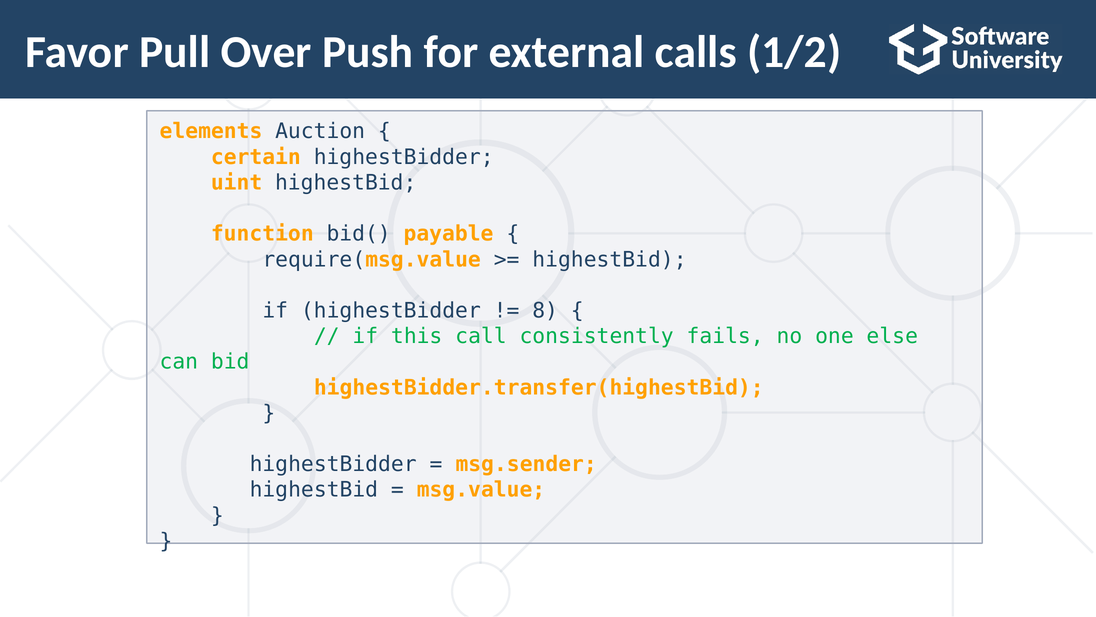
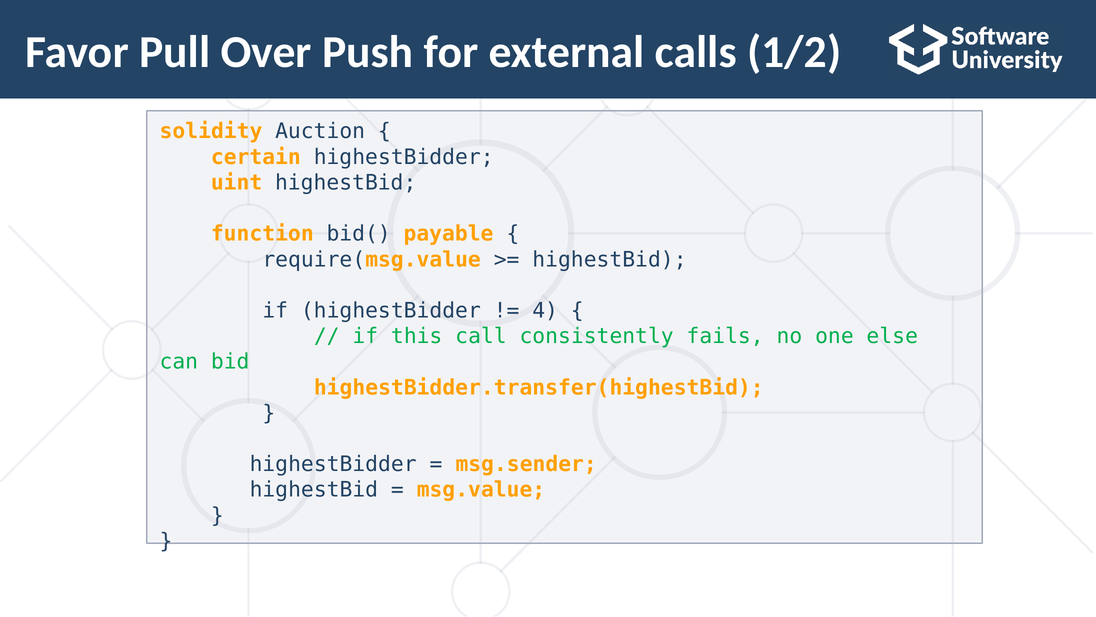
elements: elements -> solidity
8: 8 -> 4
